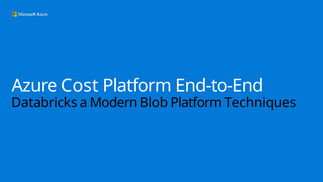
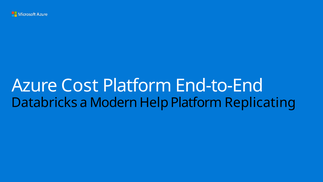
Blob: Blob -> Help
Techniques: Techniques -> Replicating
